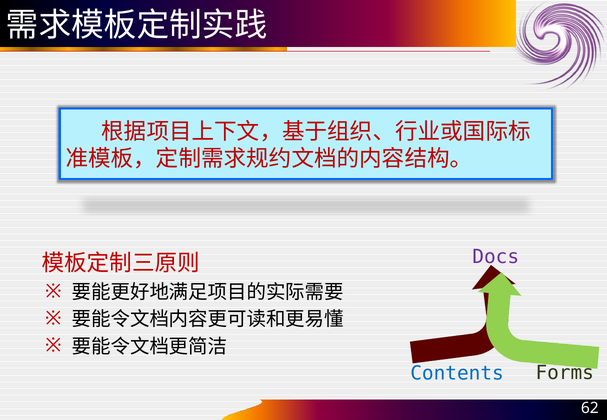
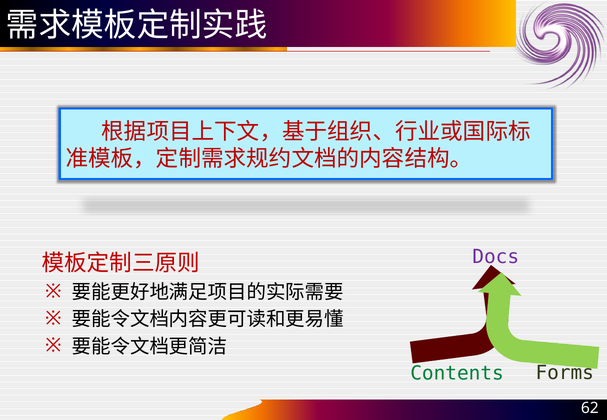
Contents colour: blue -> green
